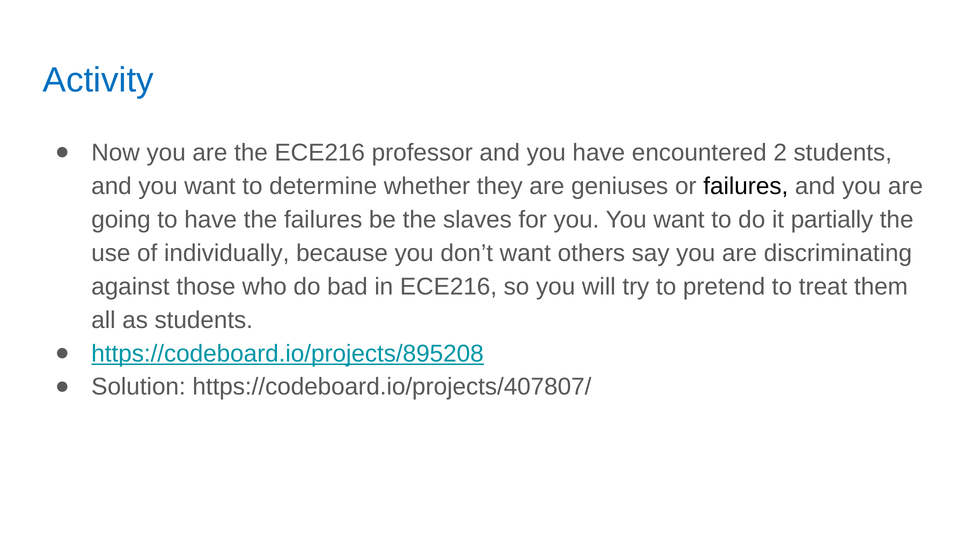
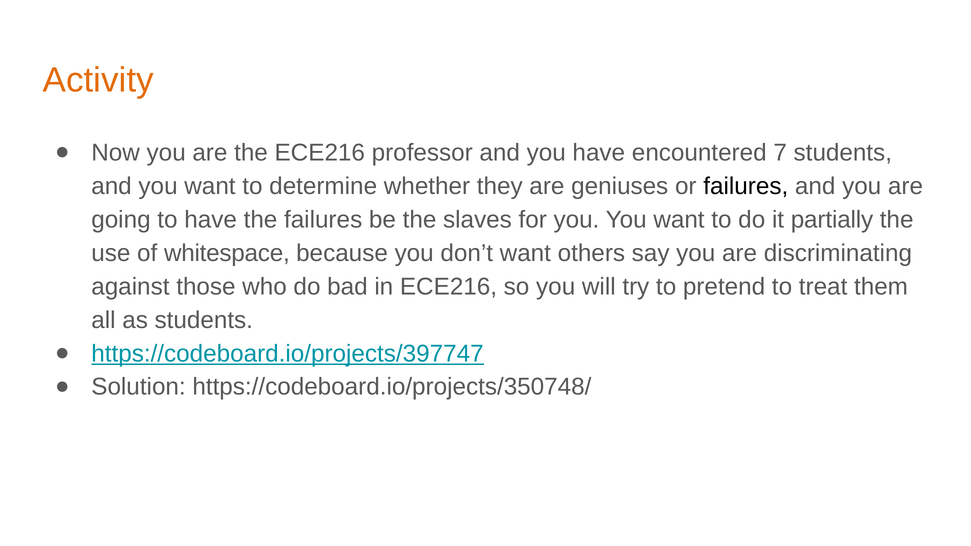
Activity colour: blue -> orange
2: 2 -> 7
individually: individually -> whitespace
https://codeboard.io/projects/895208: https://codeboard.io/projects/895208 -> https://codeboard.io/projects/397747
https://codeboard.io/projects/407807/: https://codeboard.io/projects/407807/ -> https://codeboard.io/projects/350748/
